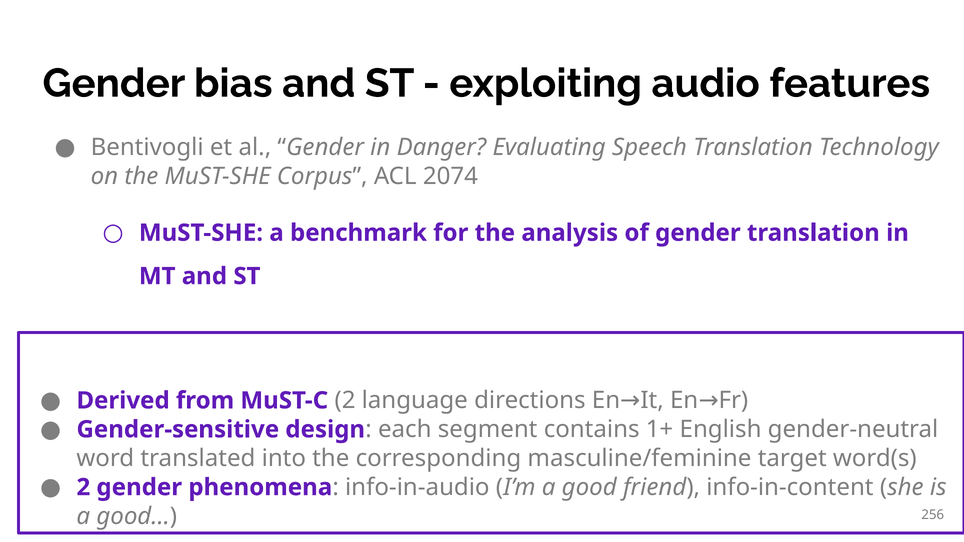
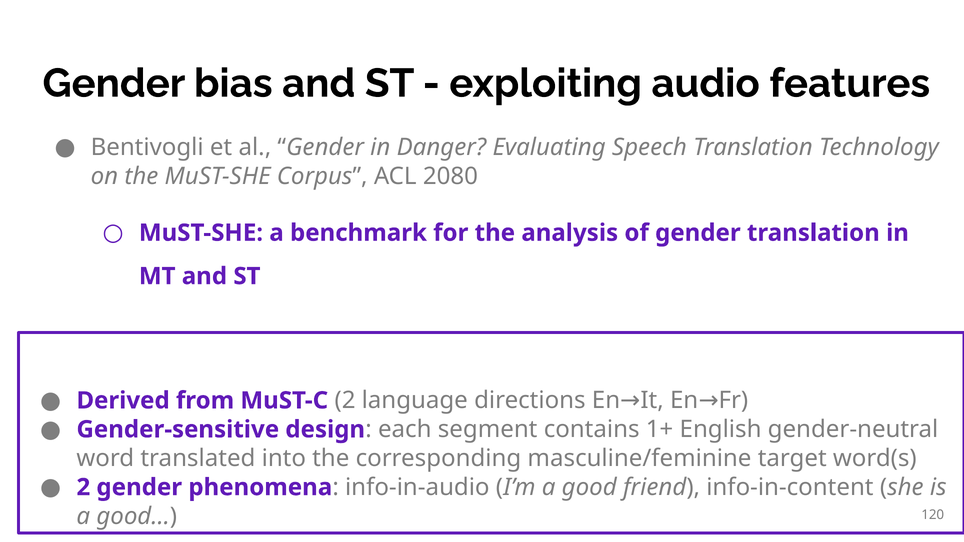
2074: 2074 -> 2080
256: 256 -> 120
